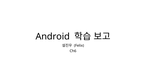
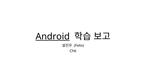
Android underline: none -> present
